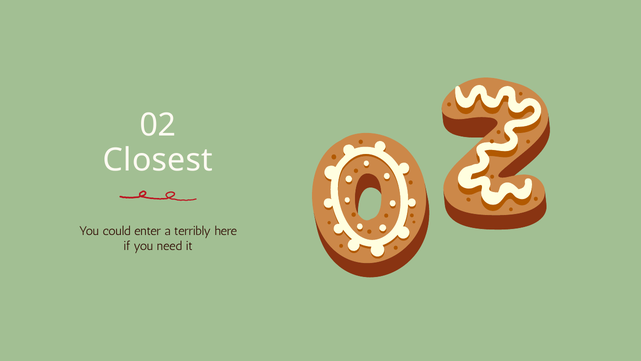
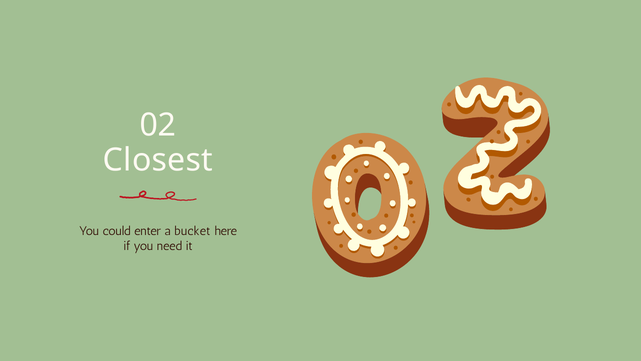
terribly: terribly -> bucket
